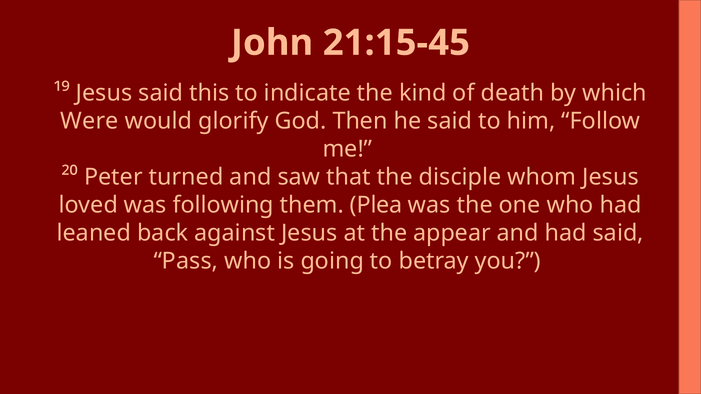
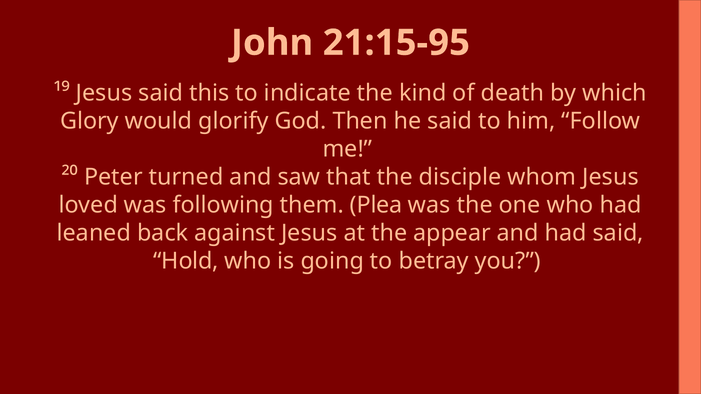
21:15-45: 21:15-45 -> 21:15-95
Were: Were -> Glory
Pass: Pass -> Hold
